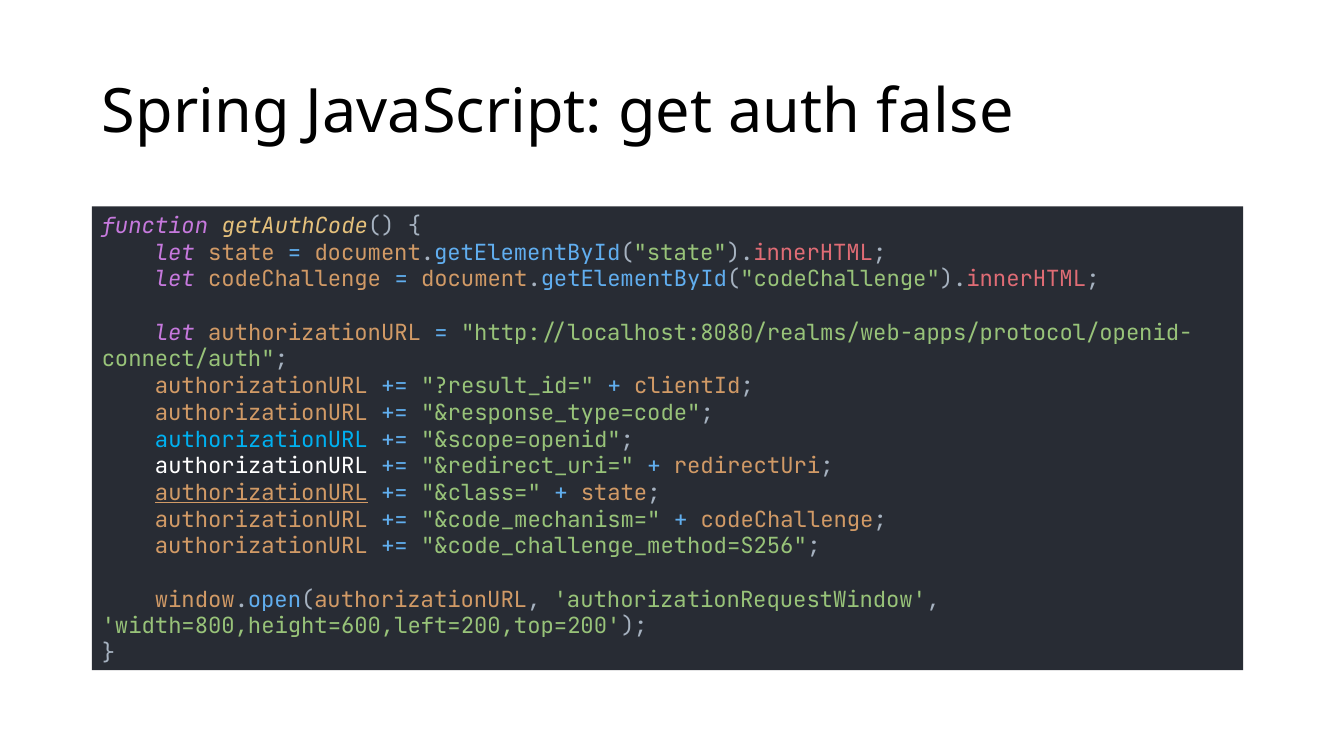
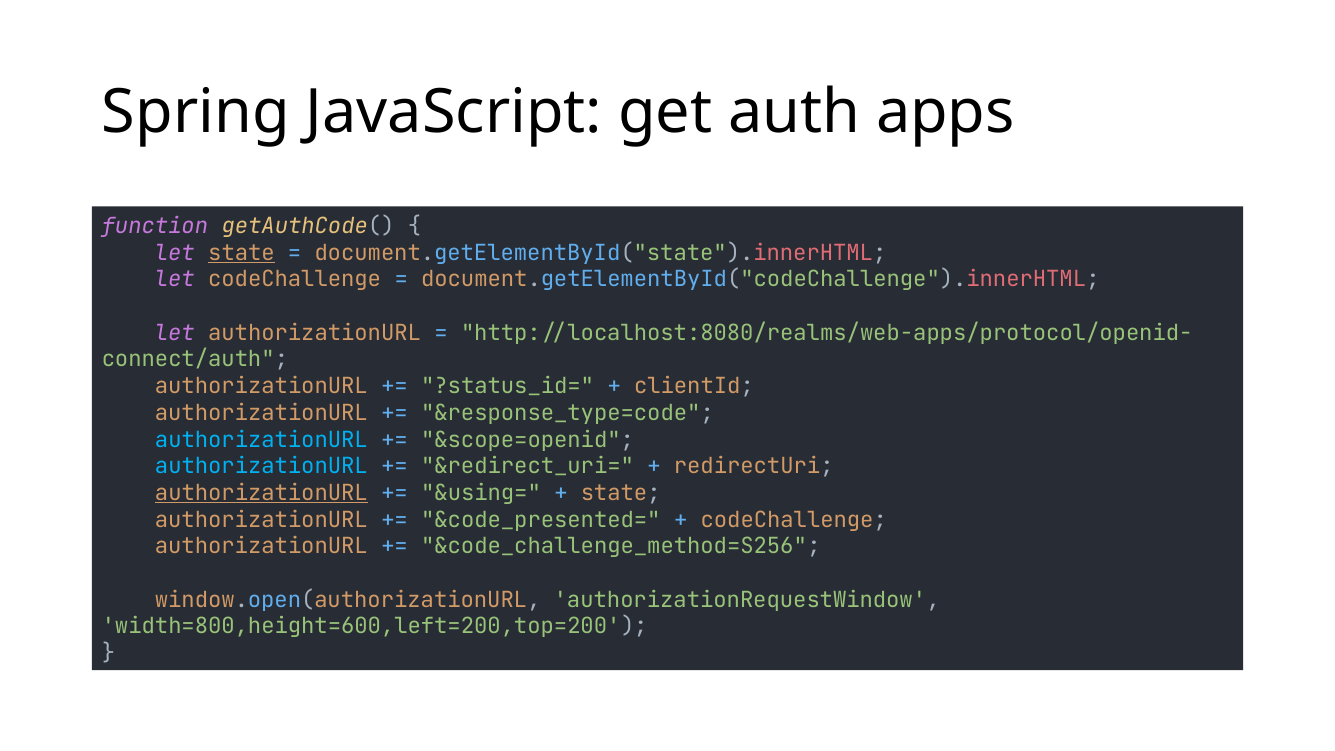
false: false -> apps
state at (241, 253) underline: none -> present
?result_id=: ?result_id= -> ?status_id=
authorizationURL at (261, 466) colour: white -> light blue
&class=: &class= -> &using=
&code_mechanism=: &code_mechanism= -> &code_presented=
